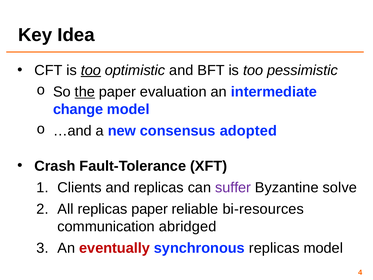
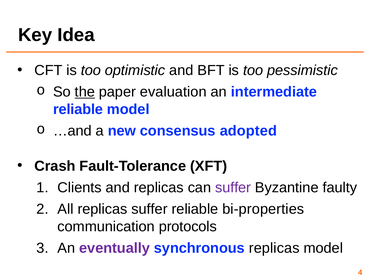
too at (91, 70) underline: present -> none
change at (78, 109): change -> reliable
solve: solve -> faulty
replicas paper: paper -> suffer
bi-resources: bi-resources -> bi-properties
abridged: abridged -> protocols
eventually colour: red -> purple
